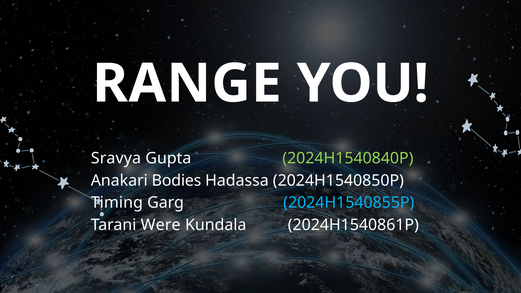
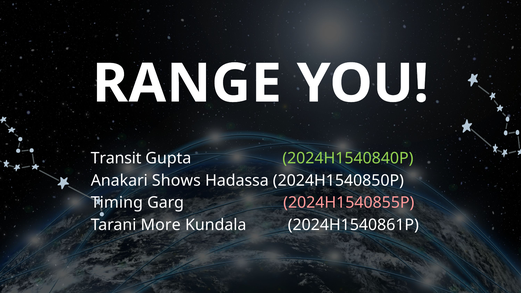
Sravya: Sravya -> Transit
Bodies: Bodies -> Shows
2024H1540855P colour: light blue -> pink
Were: Were -> More
